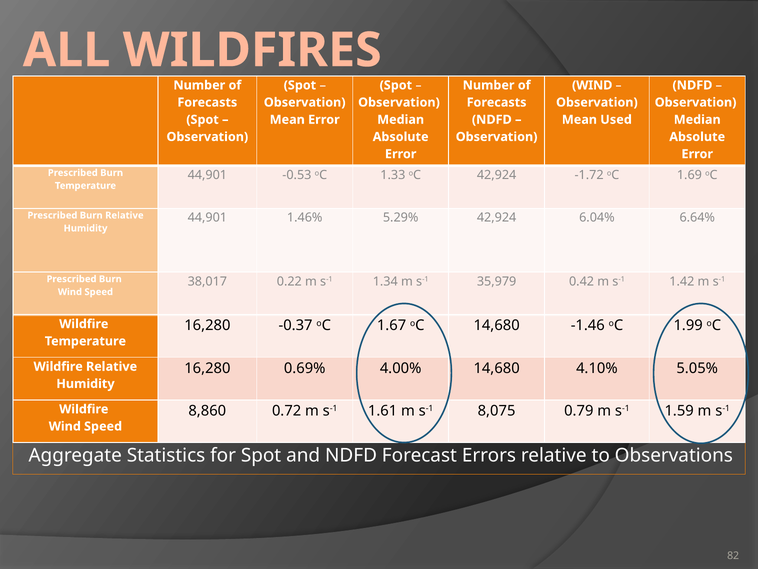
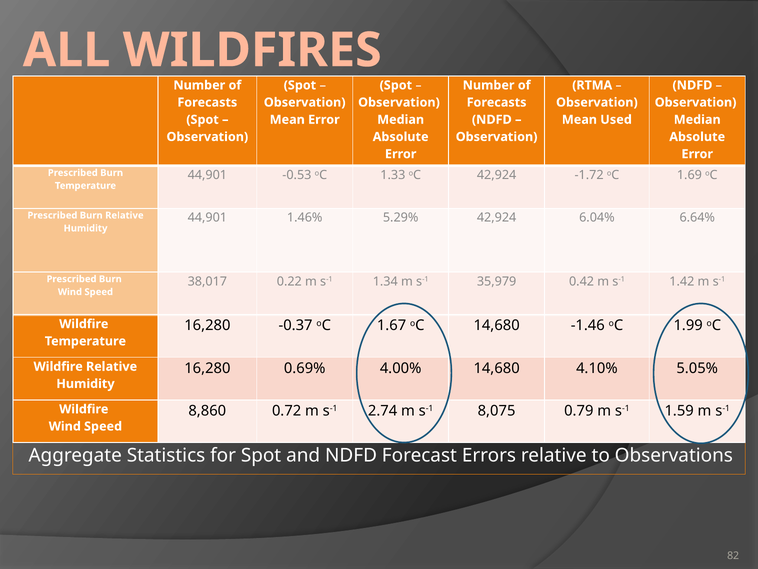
WIND at (592, 85): WIND -> RTMA
1.61: 1.61 -> 2.74
